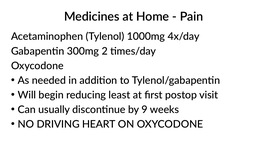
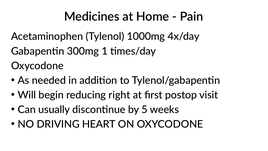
2: 2 -> 1
least: least -> right
9: 9 -> 5
